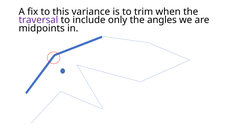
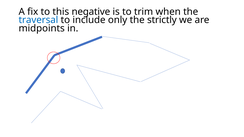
variance: variance -> negative
traversal colour: purple -> blue
angles: angles -> strictly
